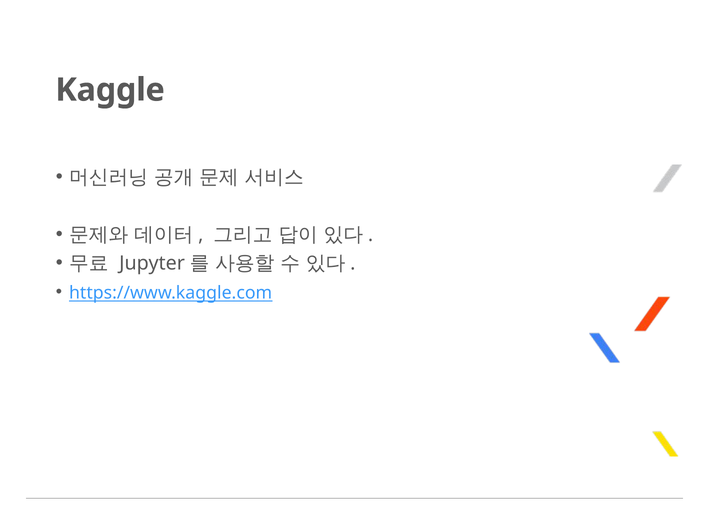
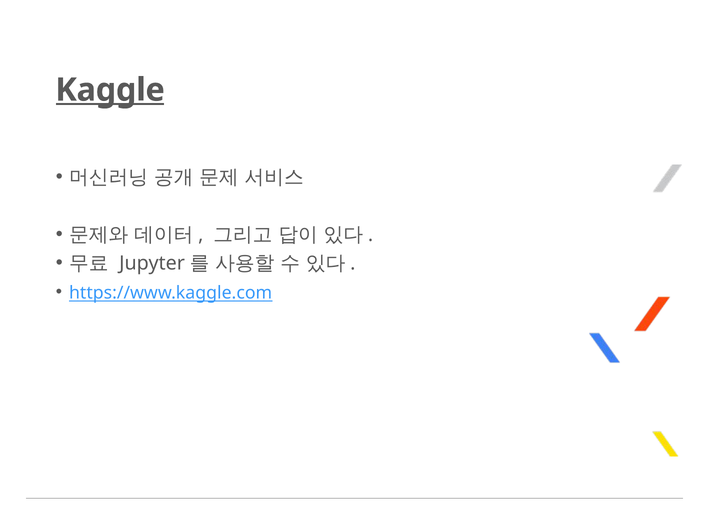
Kaggle underline: none -> present
